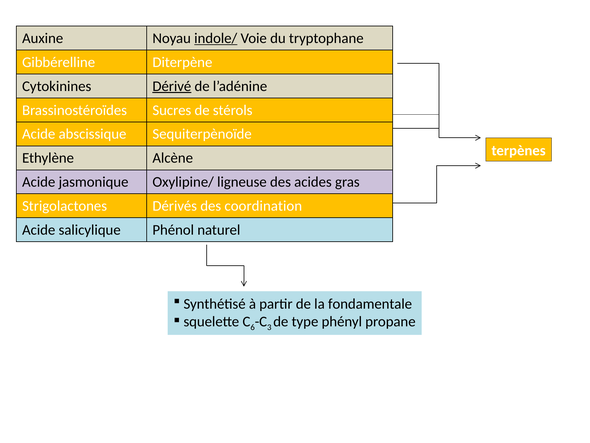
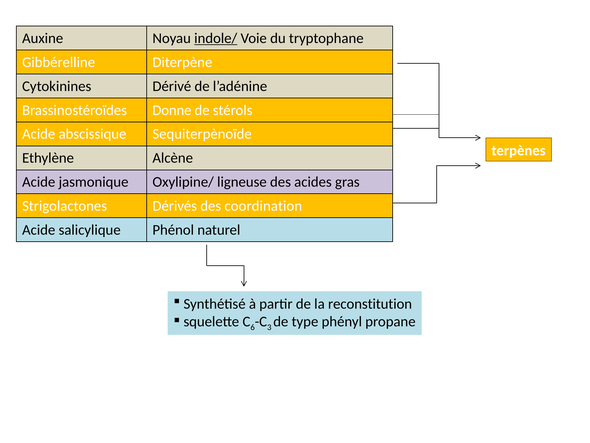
Dérivé underline: present -> none
Sucres: Sucres -> Donne
fondamentale: fondamentale -> reconstitution
